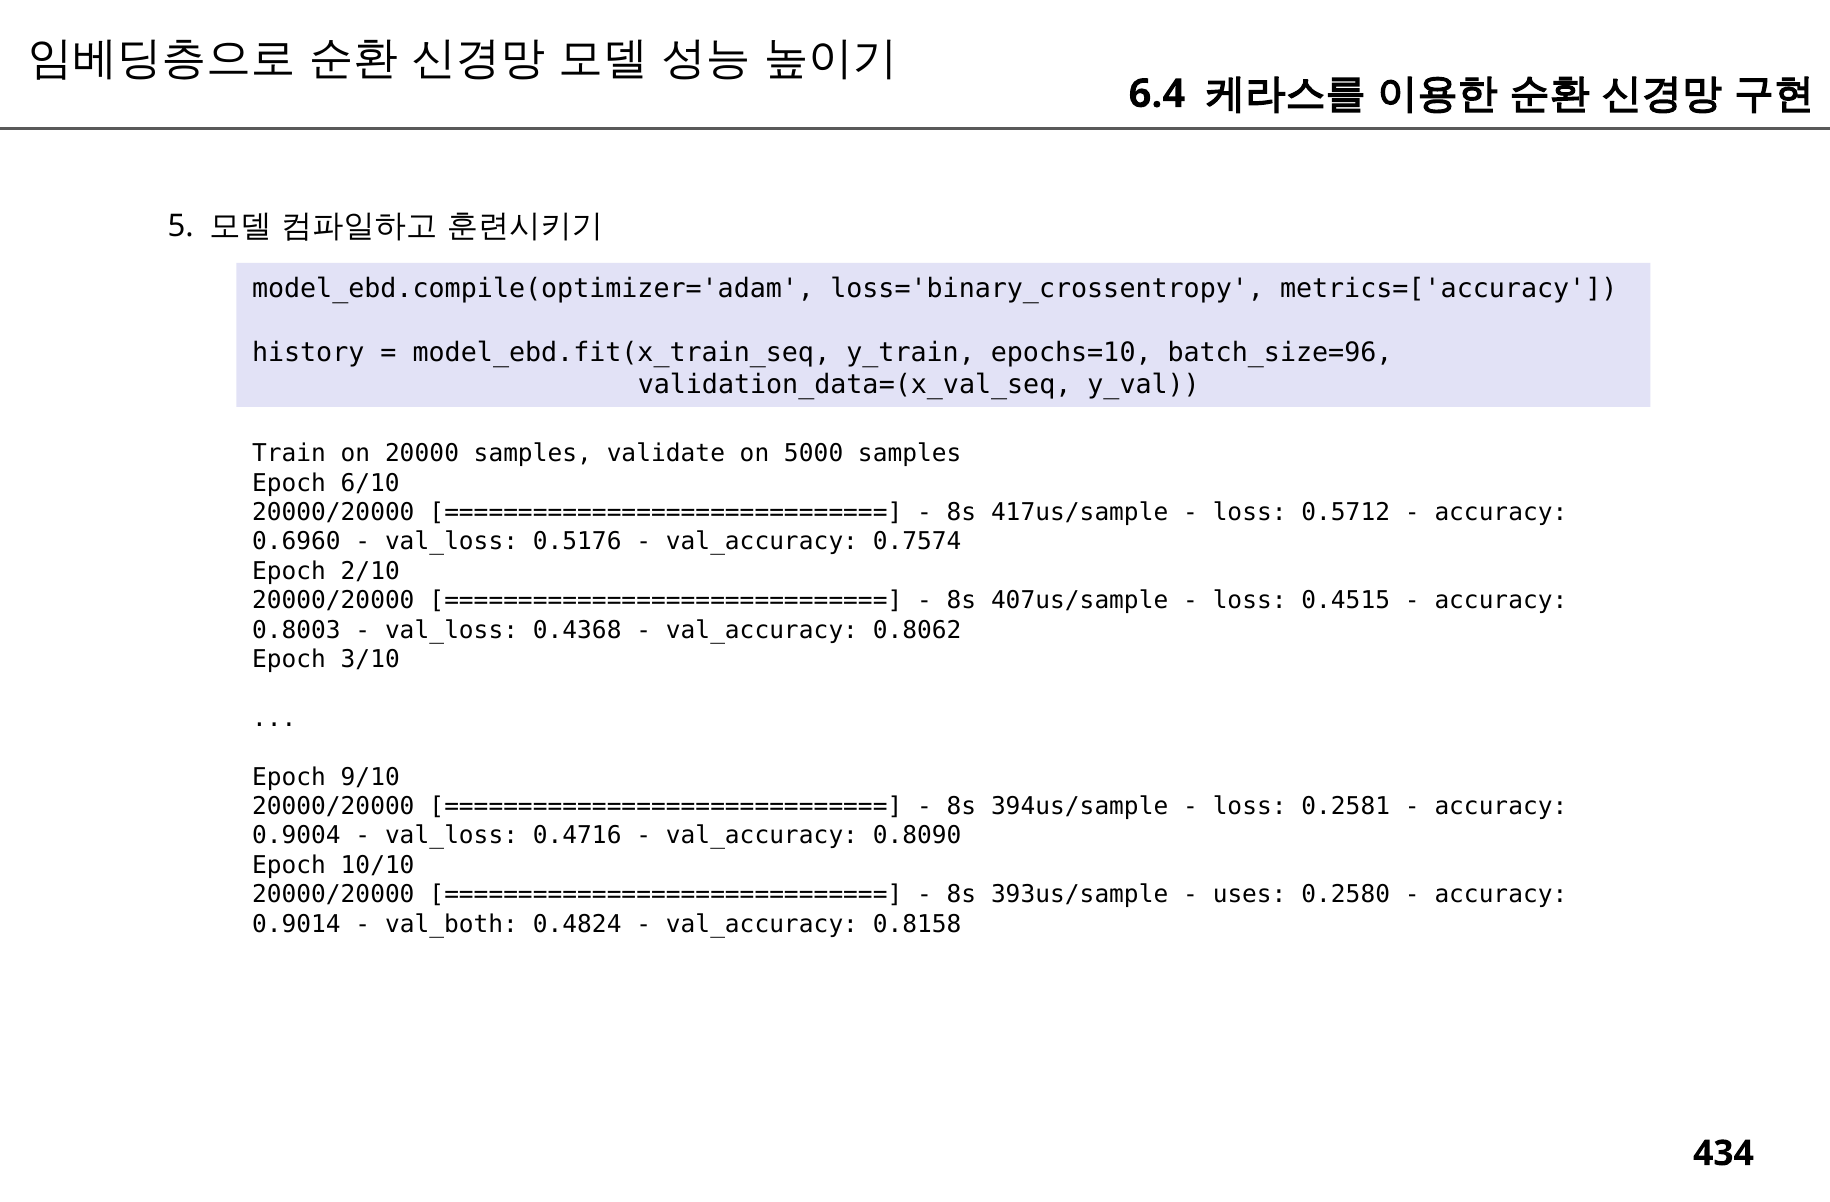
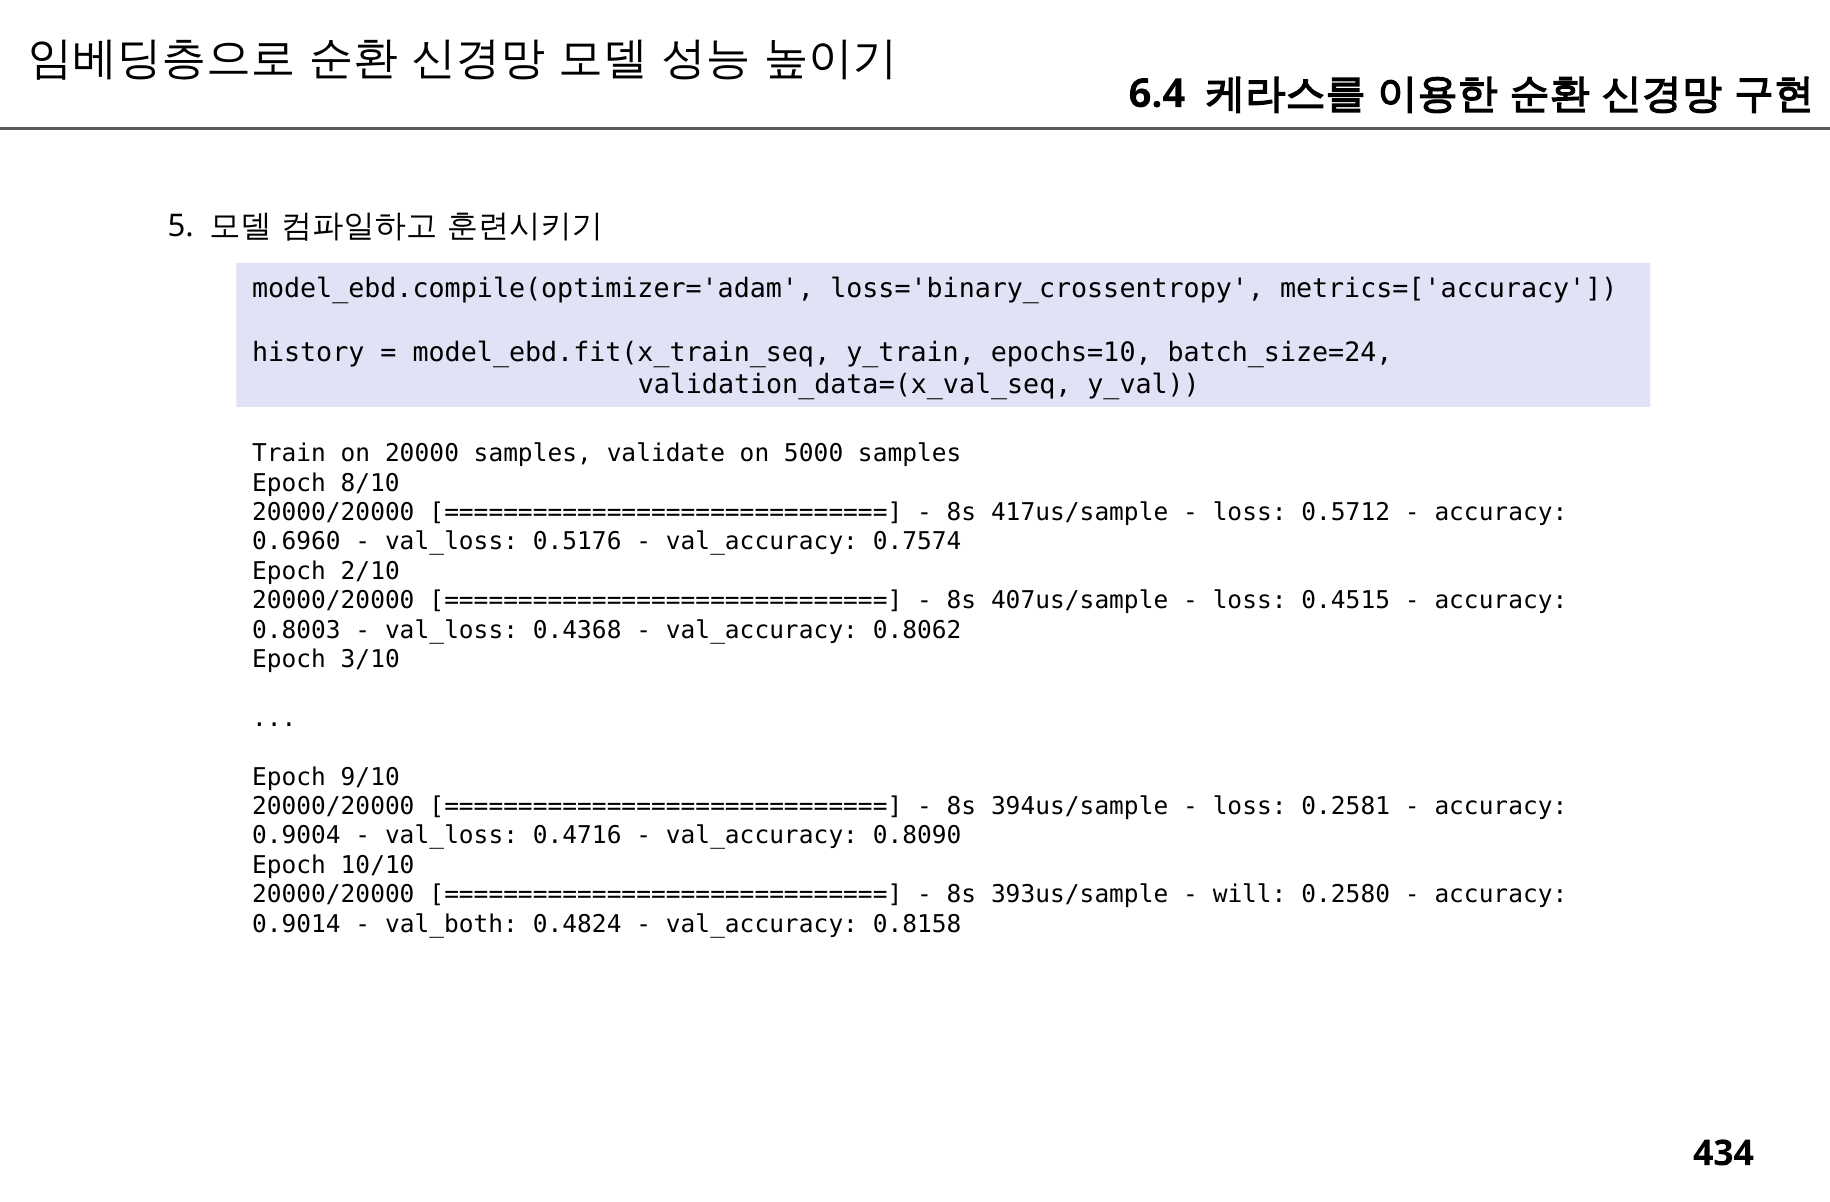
batch_size=96: batch_size=96 -> batch_size=24
6/10: 6/10 -> 8/10
uses: uses -> will
